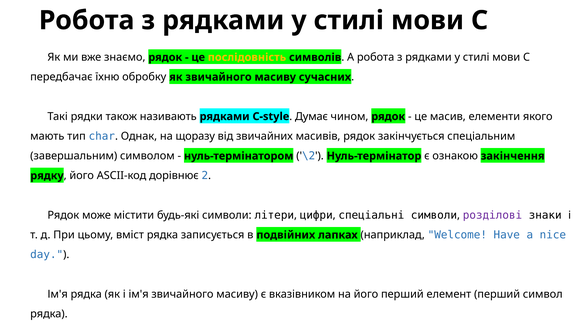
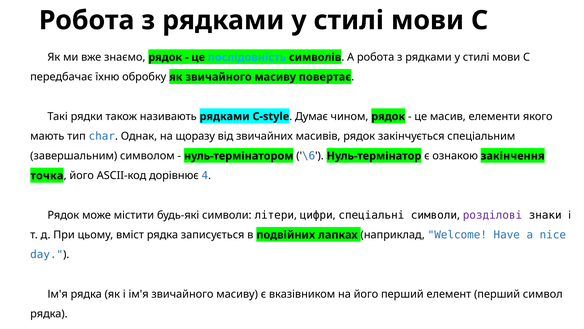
послідовність colour: yellow -> light blue
сучасних: сучасних -> повертає
\2: \2 -> \6
рядку: рядку -> точка
2: 2 -> 4
